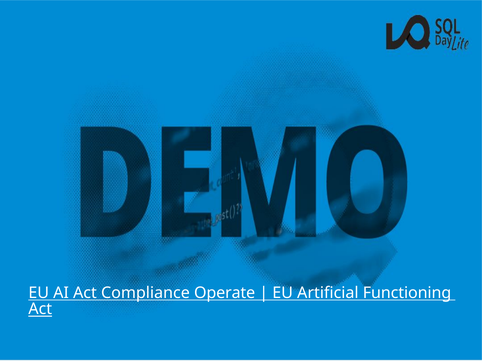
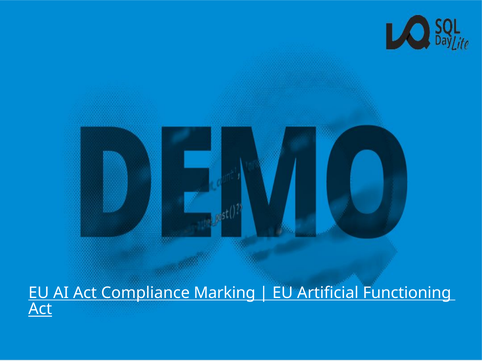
Operate: Operate -> Marking
